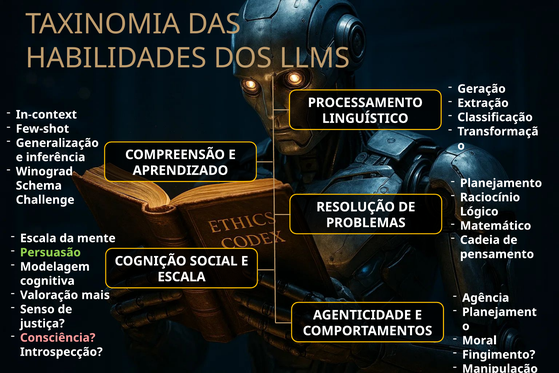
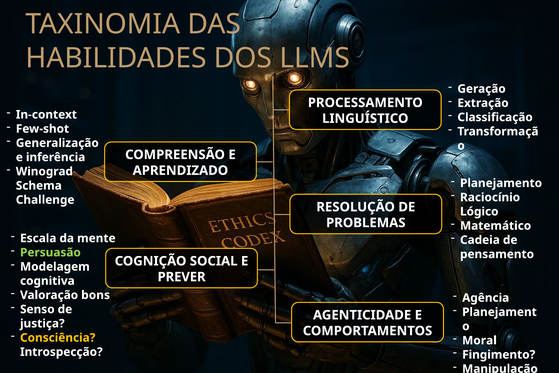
ESCALA at (182, 277): ESCALA -> PREVER
mais: mais -> bons
Consciência colour: pink -> yellow
